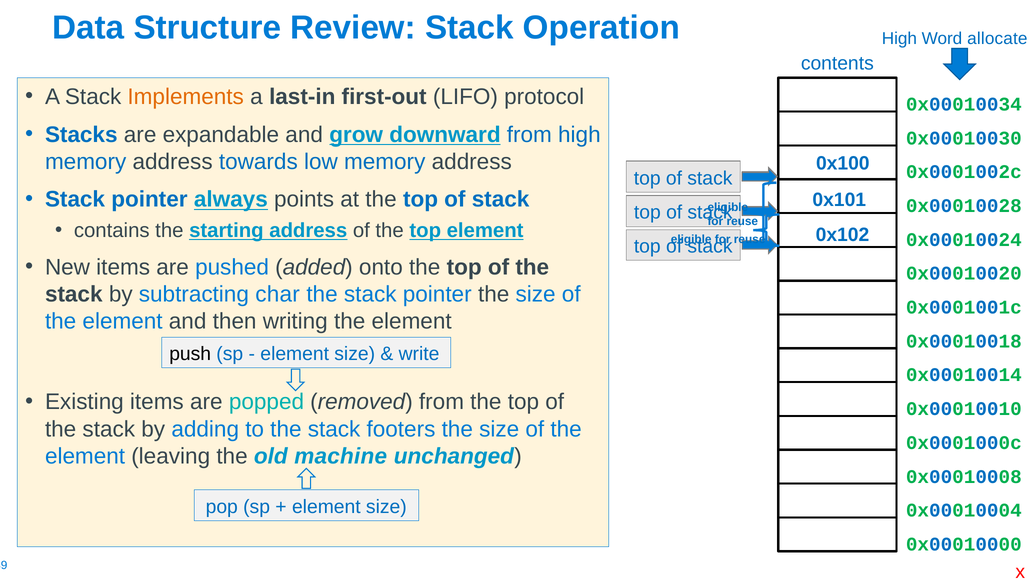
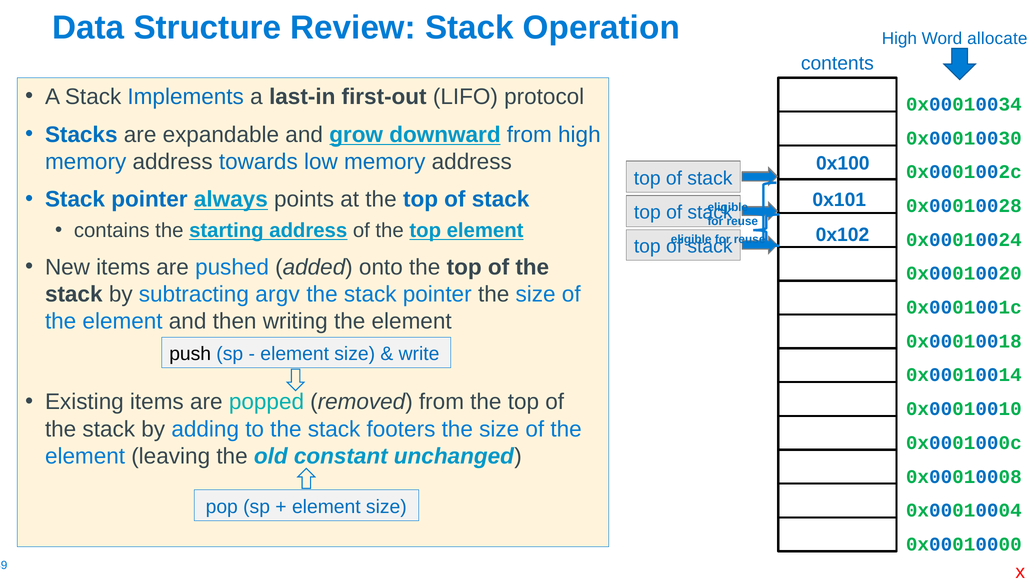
Implements colour: orange -> blue
char: char -> argv
machine: machine -> constant
